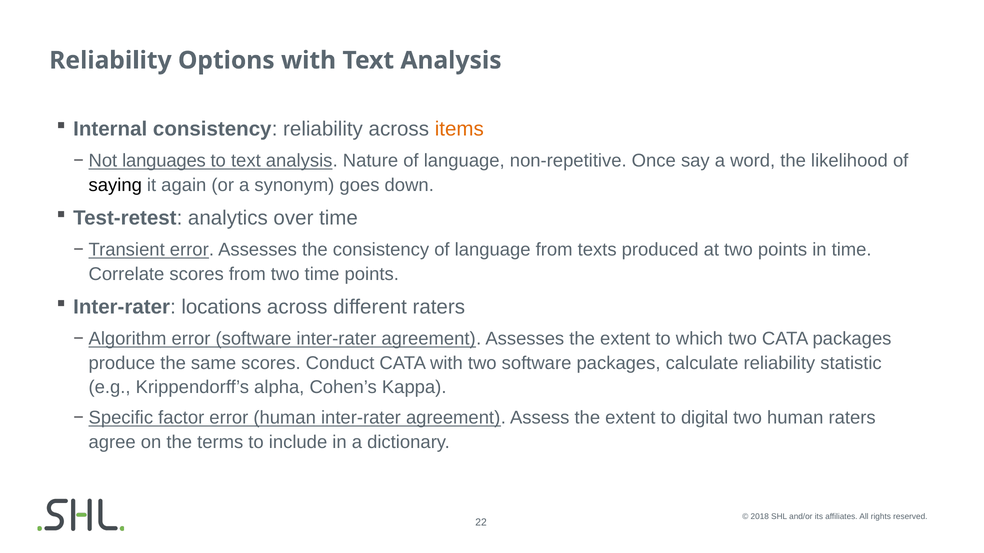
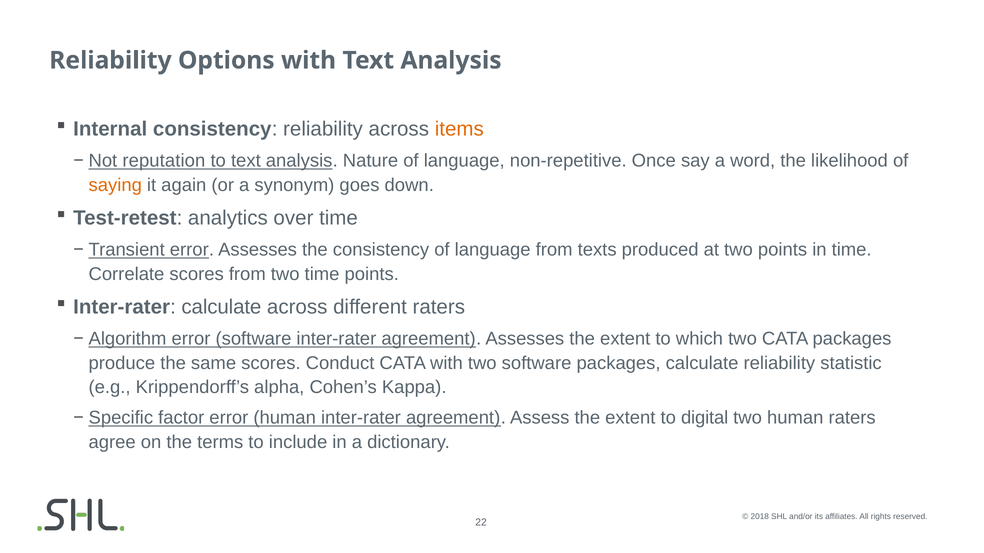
languages: languages -> reputation
saying colour: black -> orange
Inter-rater locations: locations -> calculate
